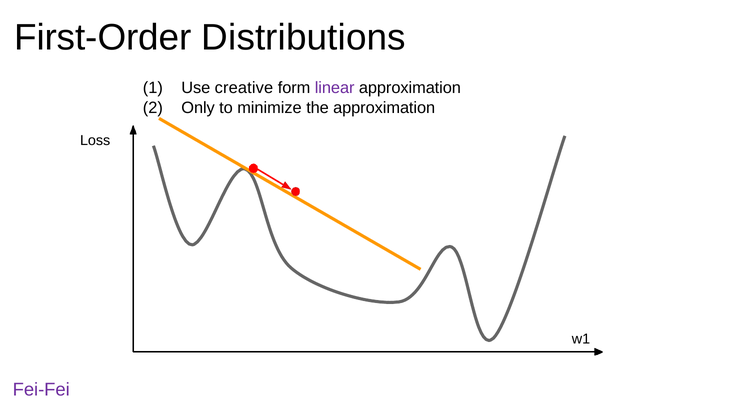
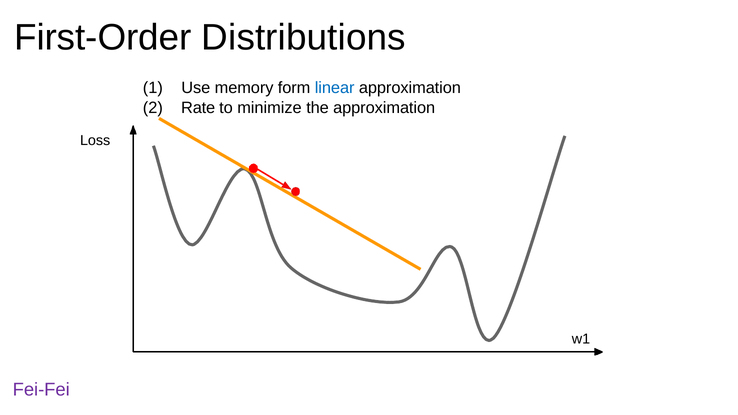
creative: creative -> memory
linear colour: purple -> blue
Only: Only -> Rate
